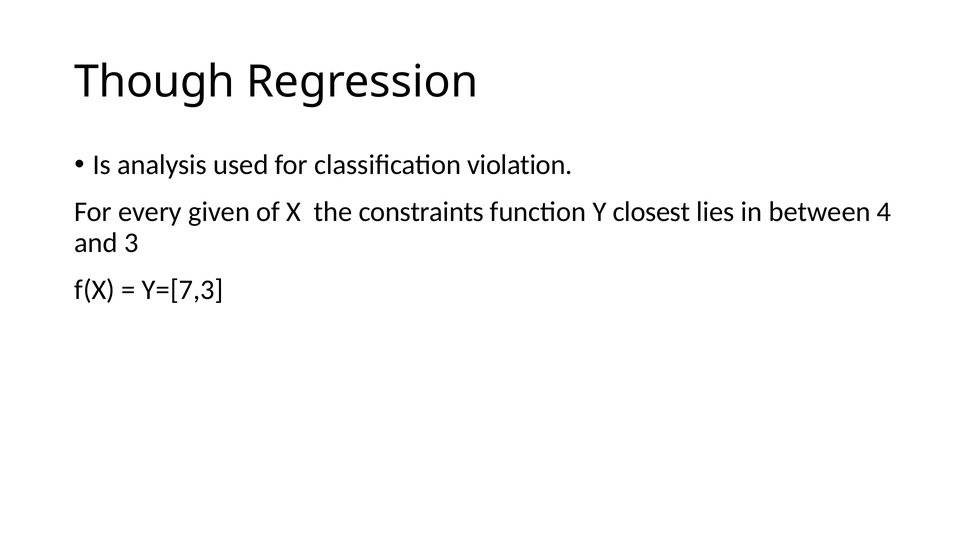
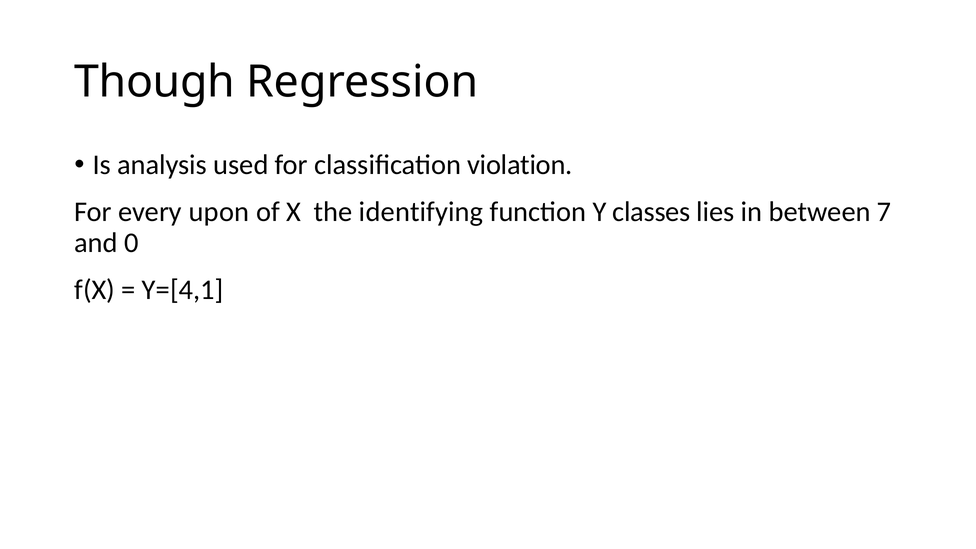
given: given -> upon
constraints: constraints -> identifying
closest: closest -> classes
4: 4 -> 7
3: 3 -> 0
Y=[7,3: Y=[7,3 -> Y=[4,1
